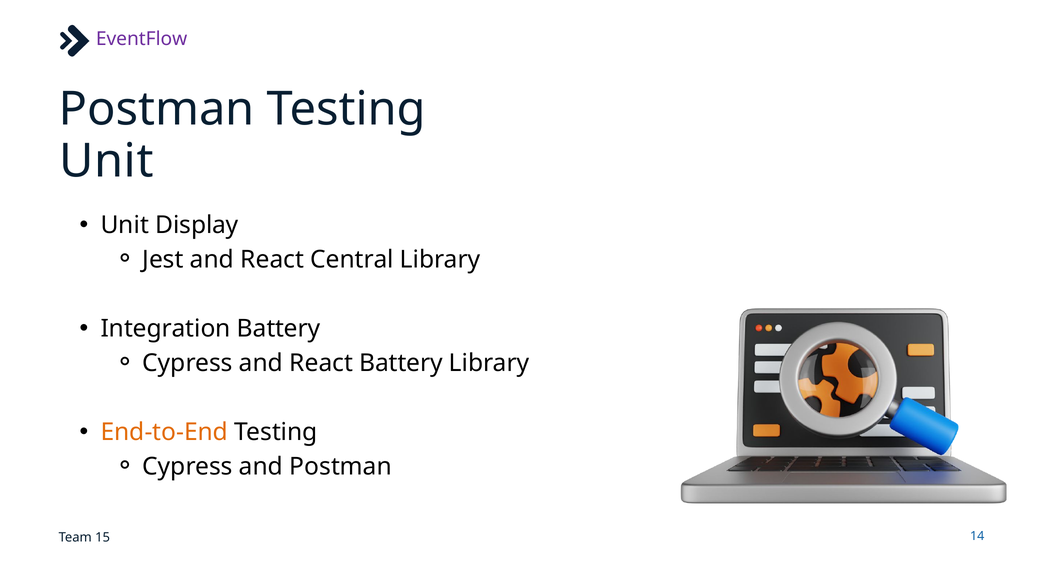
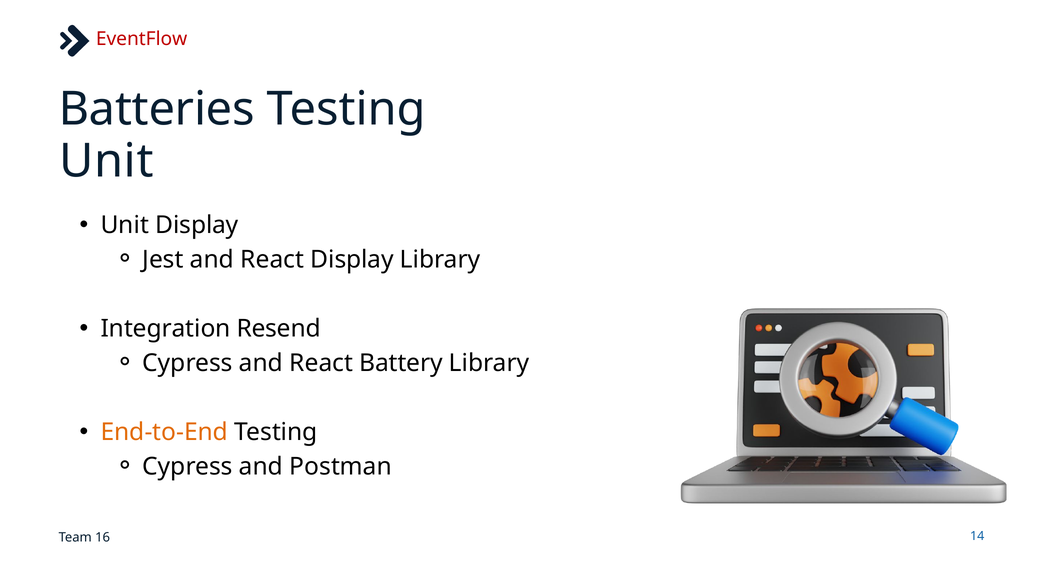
EventFlow colour: purple -> red
Postman at (157, 109): Postman -> Batteries
React Central: Central -> Display
Integration Battery: Battery -> Resend
15: 15 -> 16
